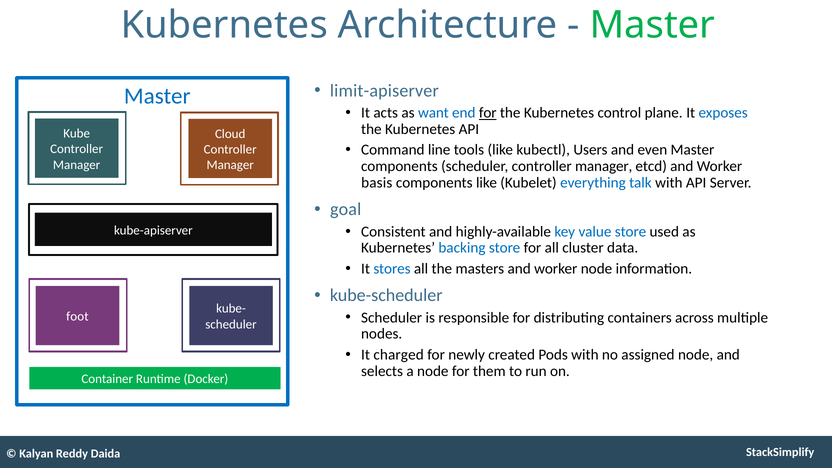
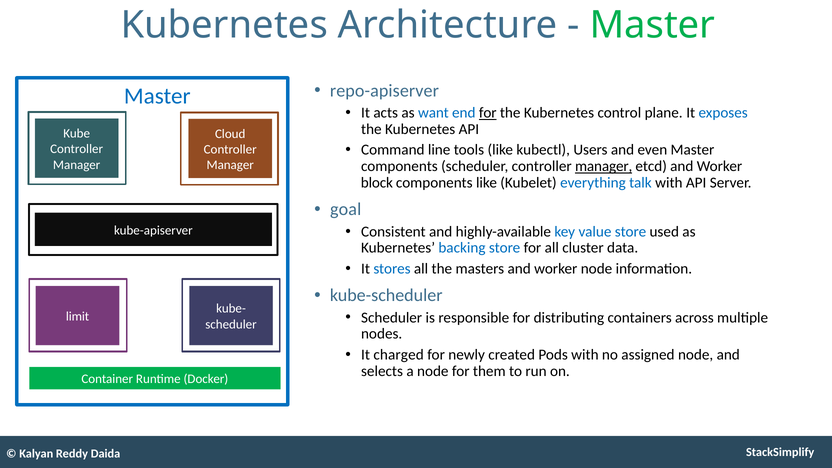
limit-apiserver: limit-apiserver -> repo-apiserver
manager at (604, 166) underline: none -> present
basis: basis -> block
foot: foot -> limit
